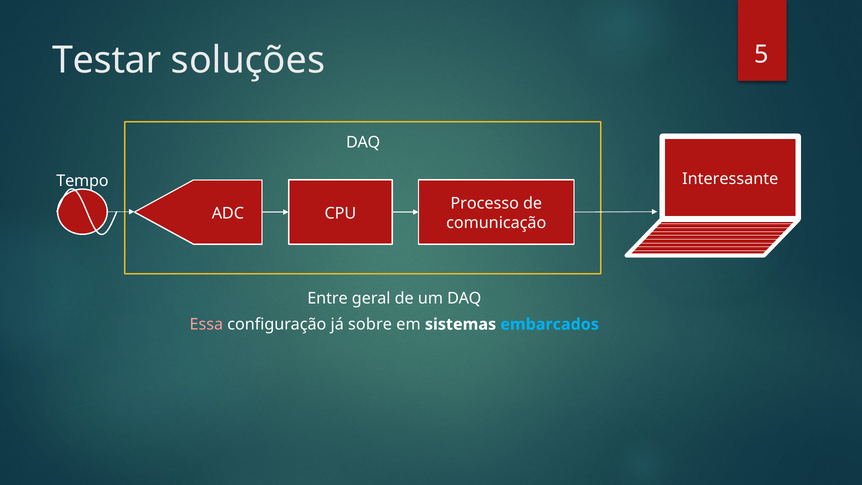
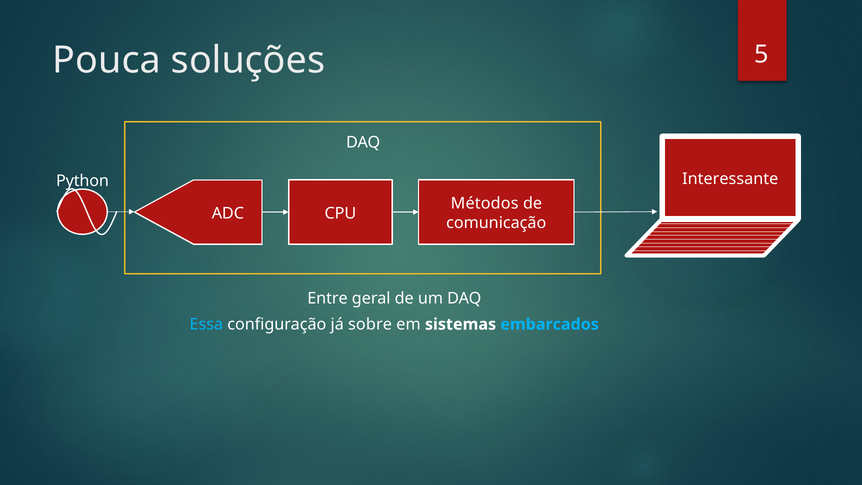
Testar: Testar -> Pouca
Tempo: Tempo -> Python
Processo: Processo -> Métodos
Essa colour: pink -> light blue
